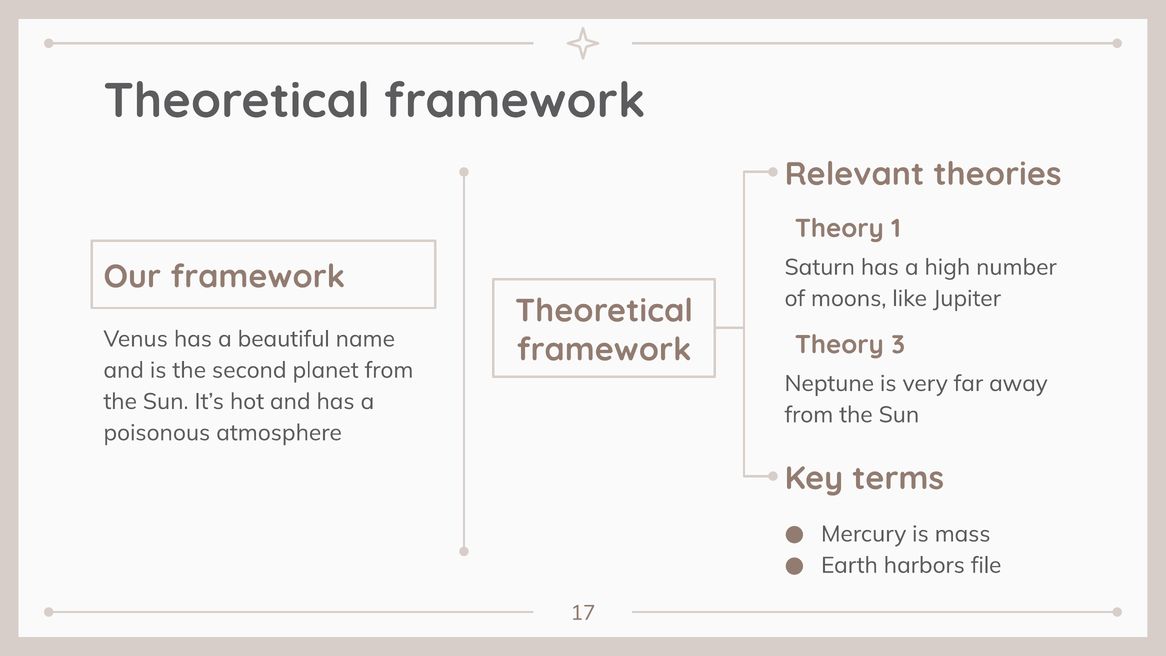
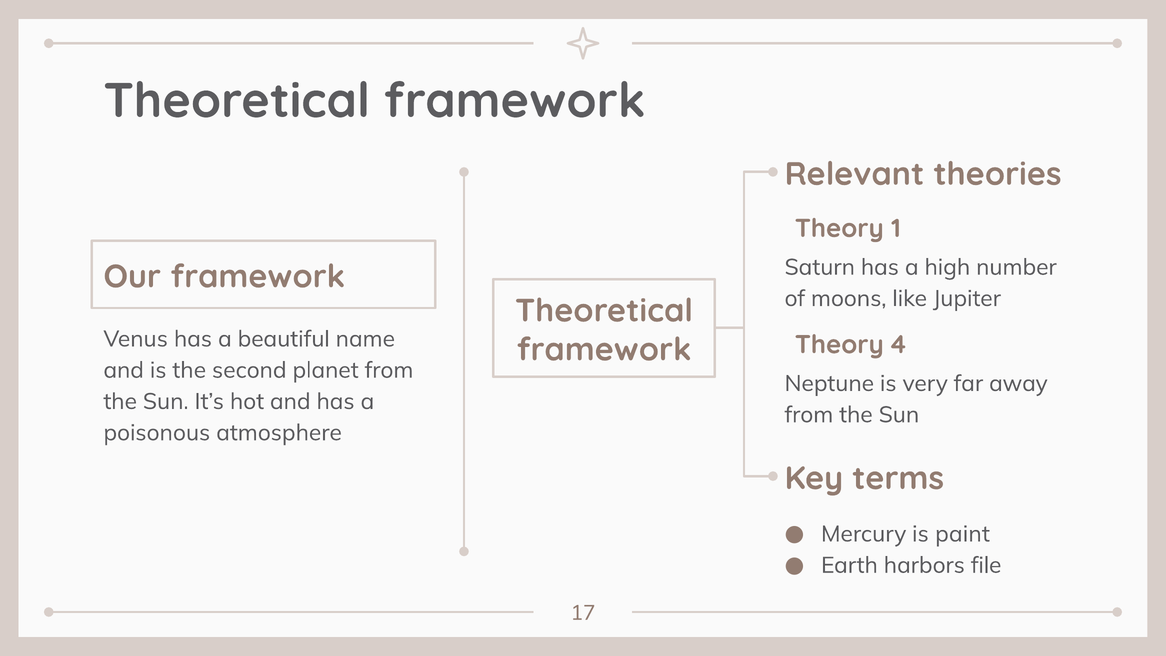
3: 3 -> 4
mass: mass -> paint
